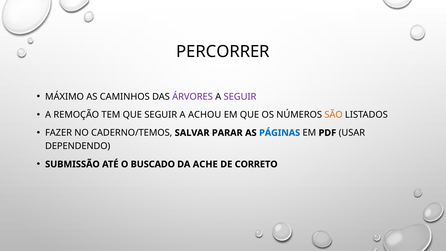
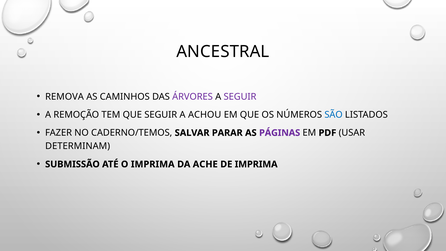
PERCORRER: PERCORRER -> ANCESTRAL
MÁXIMO: MÁXIMO -> REMOVA
SÃO colour: orange -> blue
PÁGINAS colour: blue -> purple
DEPENDENDO: DEPENDENDO -> DETERMINAM
O BUSCADO: BUSCADO -> IMPRIMA
DE CORRETO: CORRETO -> IMPRIMA
